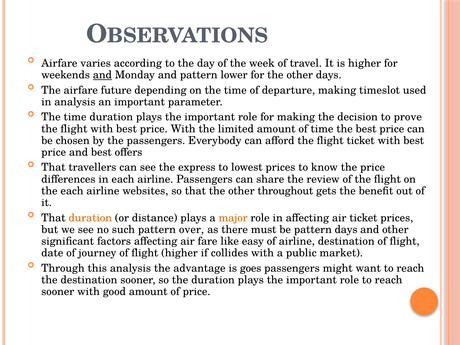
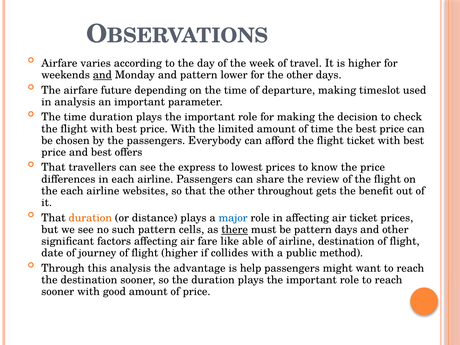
prove: prove -> check
major colour: orange -> blue
over: over -> cells
there underline: none -> present
easy: easy -> able
market: market -> method
goes: goes -> help
